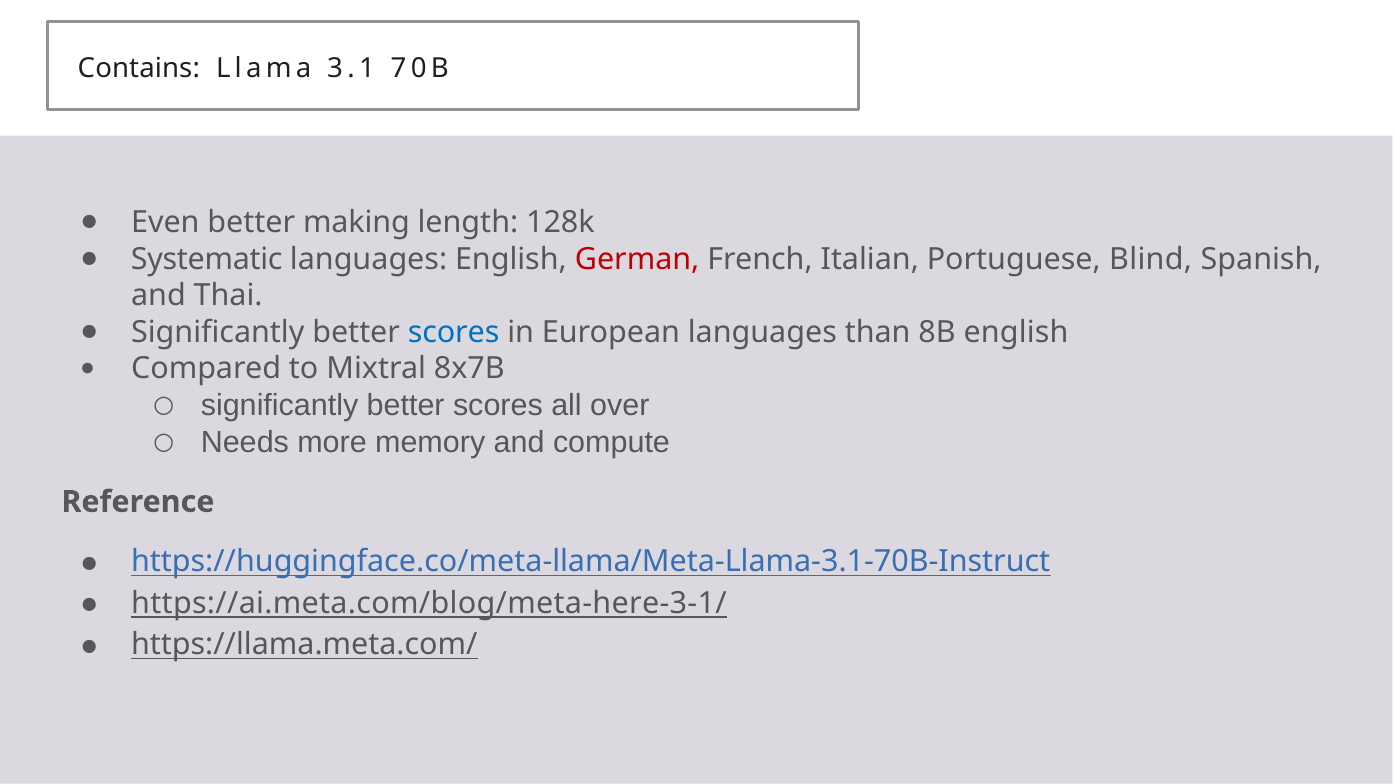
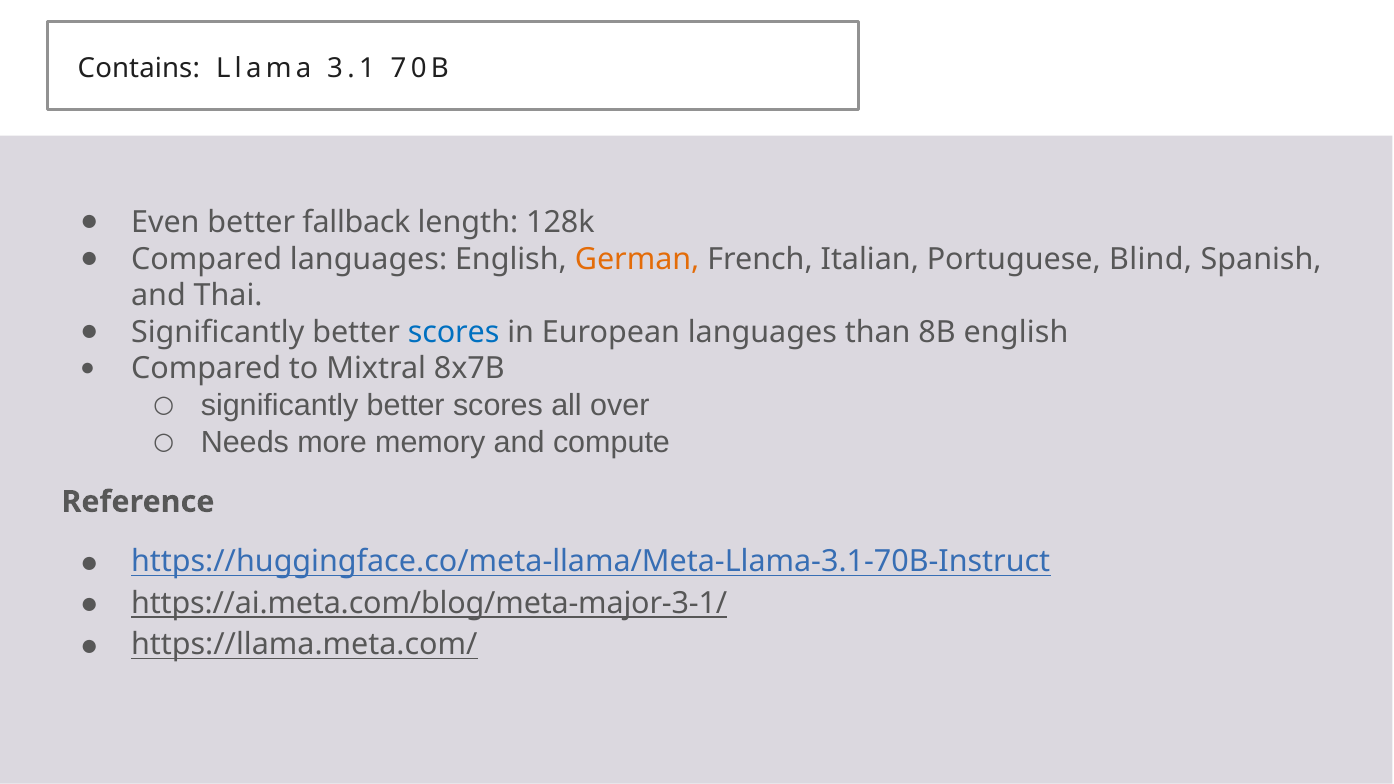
making: making -> fallback
Systematic at (207, 259): Systematic -> Compared
German colour: red -> orange
https://ai.meta.com/blog/meta-here-3-1/: https://ai.meta.com/blog/meta-here-3-1/ -> https://ai.meta.com/blog/meta-major-3-1/
